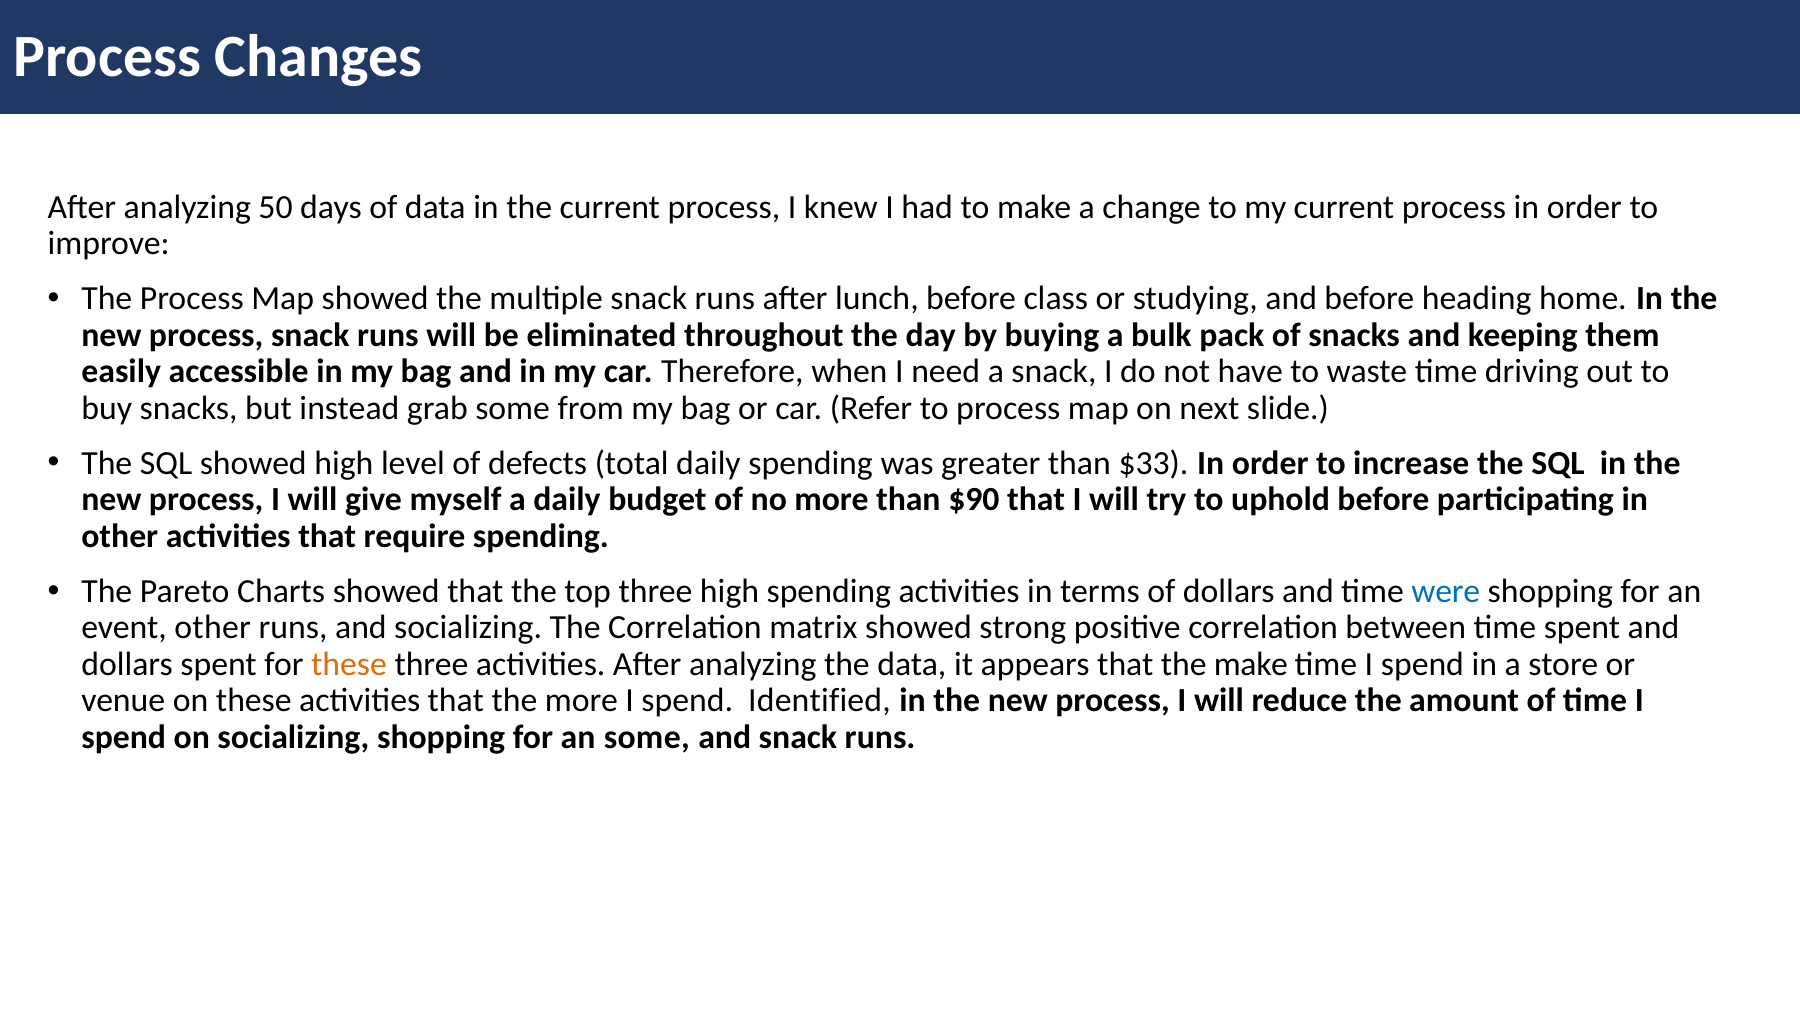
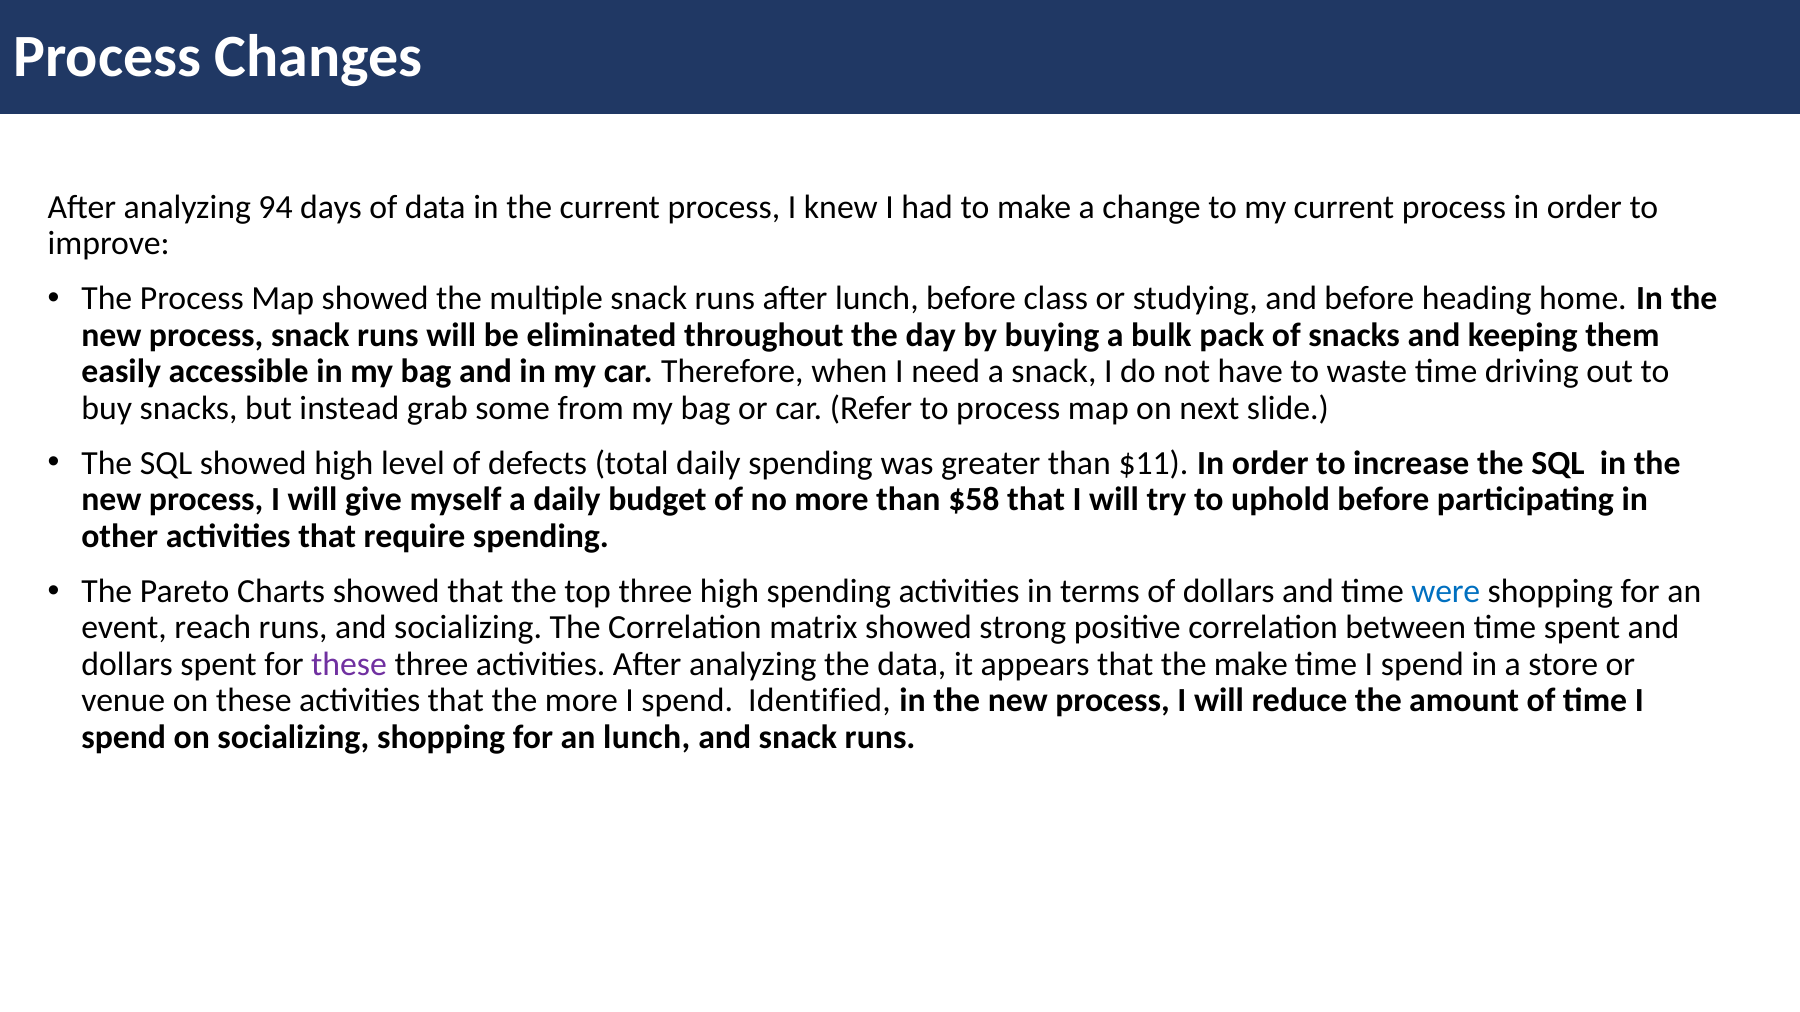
50: 50 -> 94
$33: $33 -> $11
$90: $90 -> $58
event other: other -> reach
these at (349, 664) colour: orange -> purple
an some: some -> lunch
